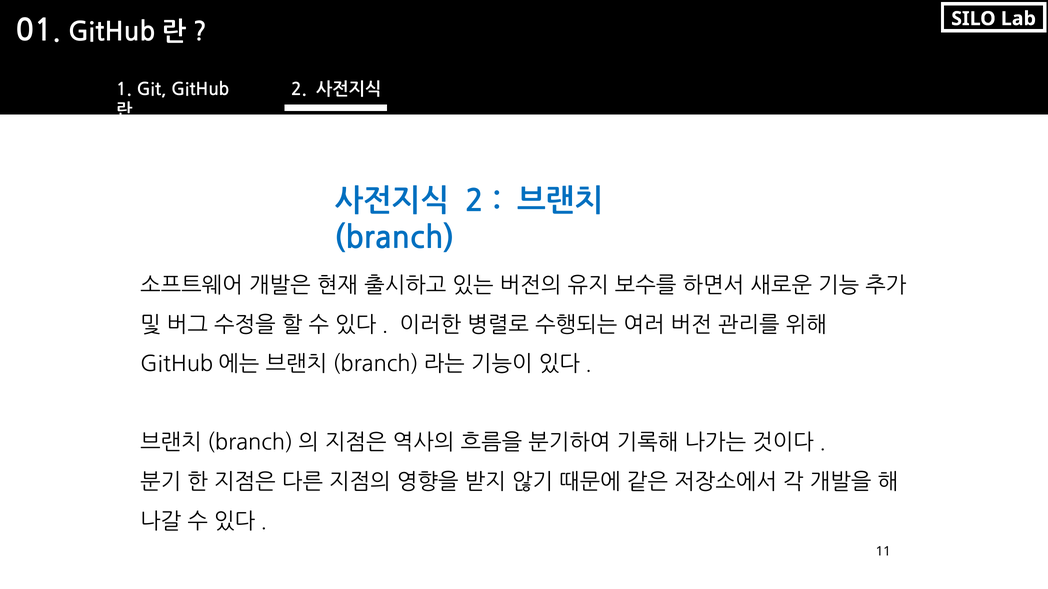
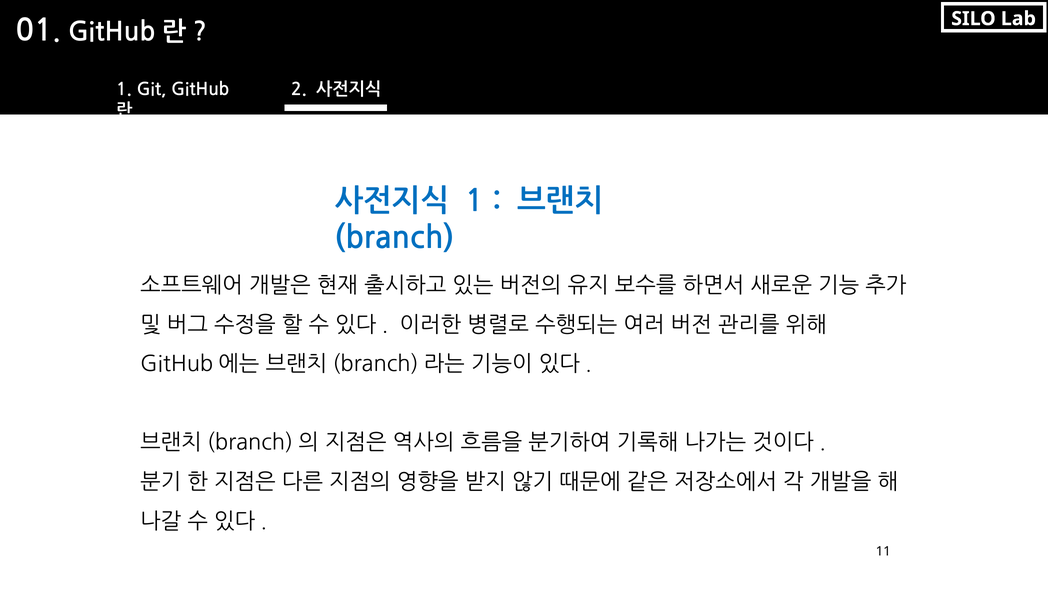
2 at (474, 202): 2 -> 1
